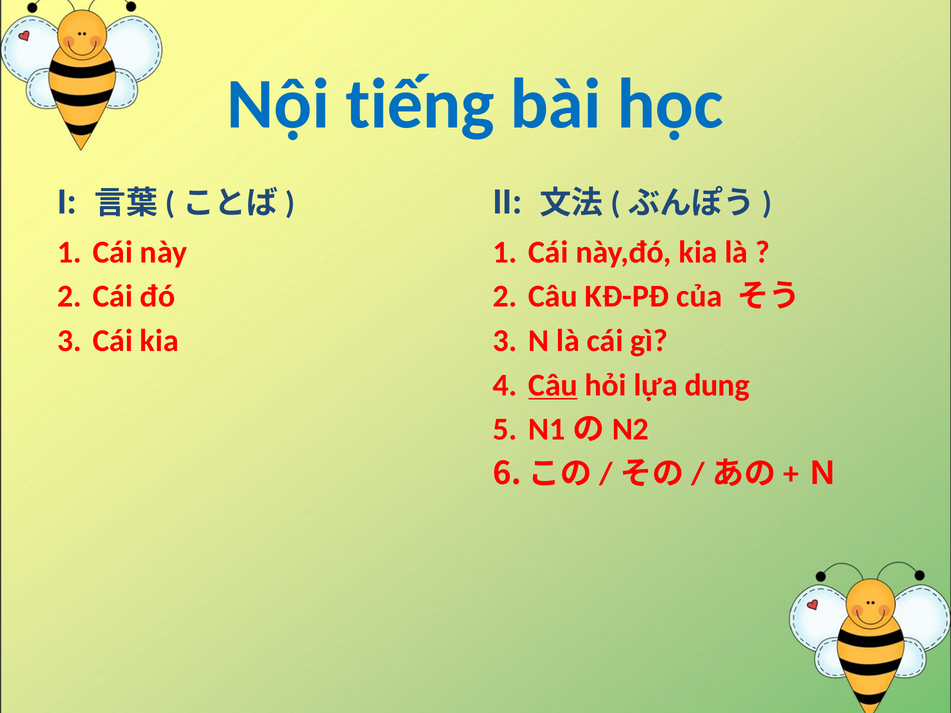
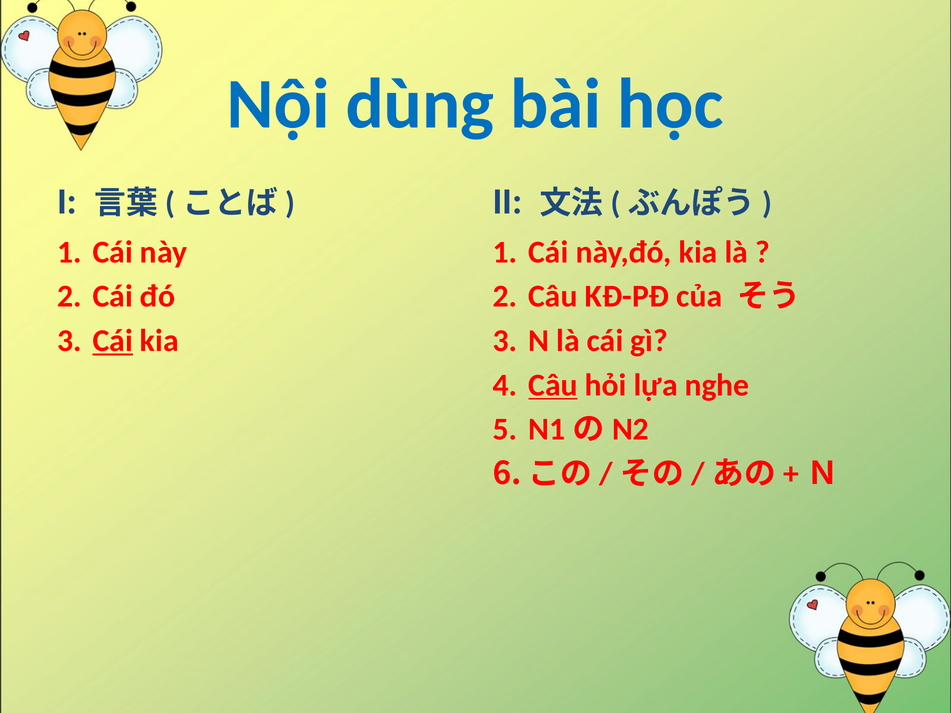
tiếng: tiếng -> dùng
Cái at (113, 341) underline: none -> present
dung: dung -> nghe
